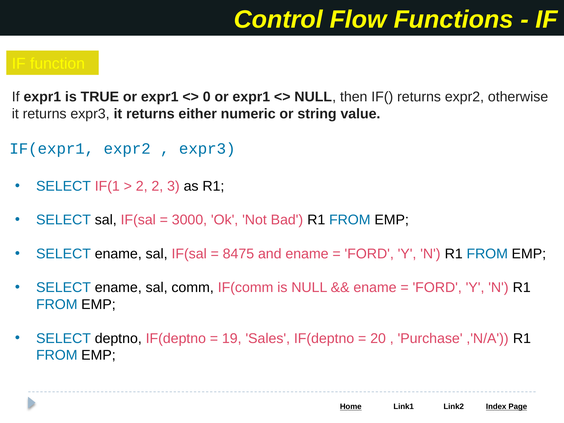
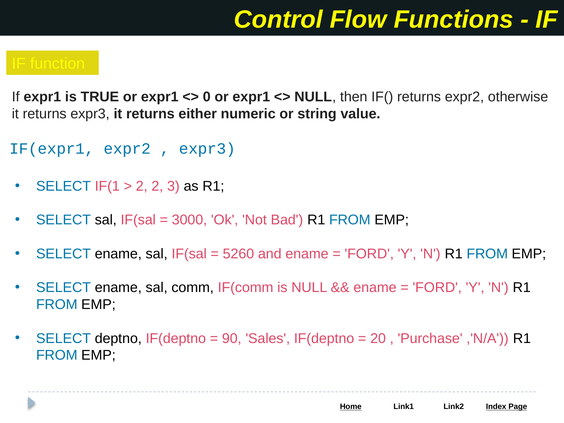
8475: 8475 -> 5260
19: 19 -> 90
